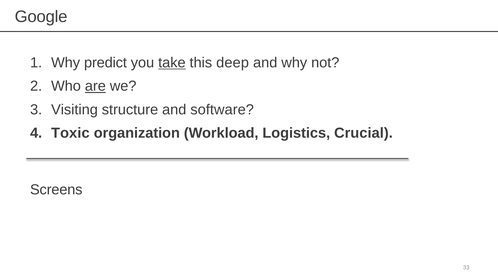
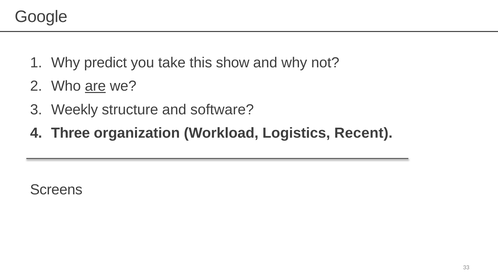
take underline: present -> none
deep: deep -> show
Visiting: Visiting -> Weekly
Toxic: Toxic -> Three
Crucial: Crucial -> Recent
